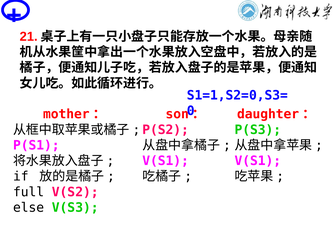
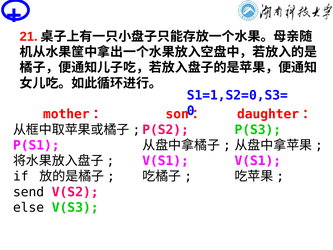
full: full -> send
